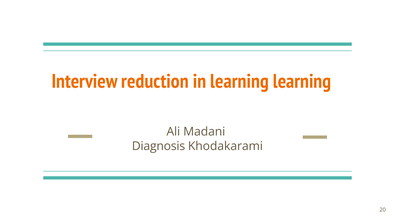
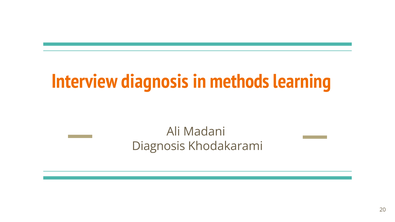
Interview reduction: reduction -> diagnosis
in learning: learning -> methods
